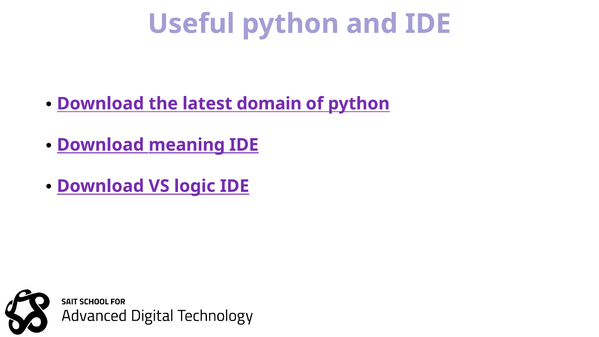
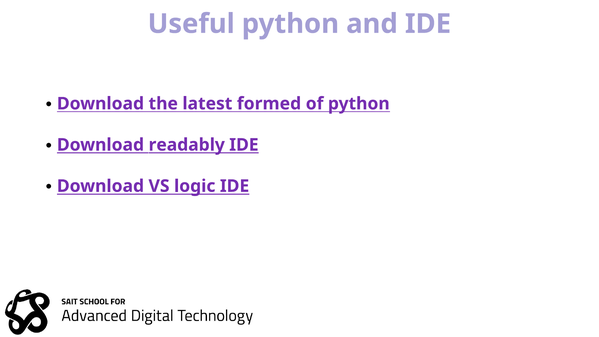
domain: domain -> formed
meaning: meaning -> readably
